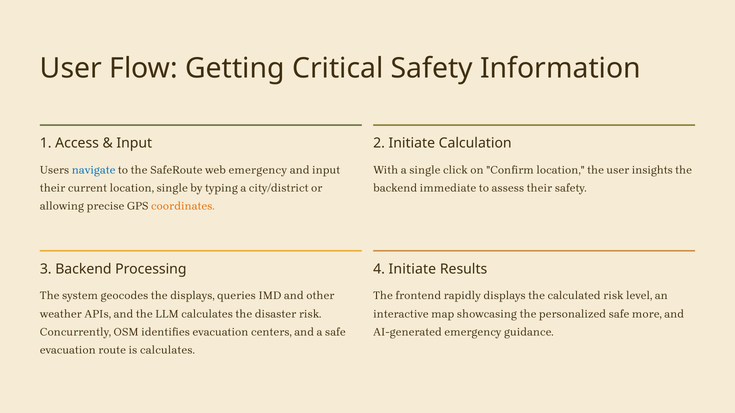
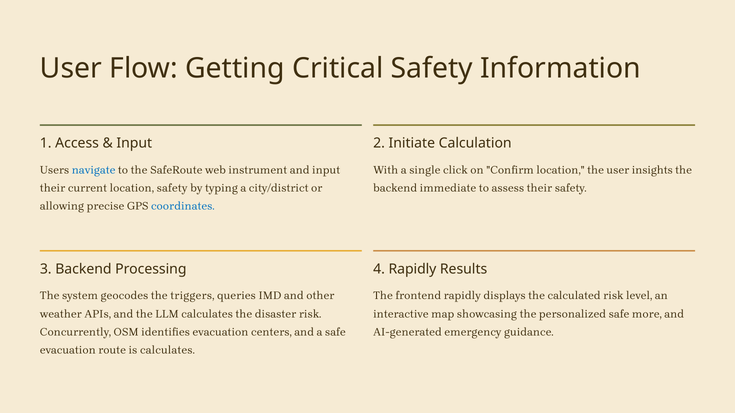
web emergency: emergency -> instrument
location single: single -> safety
coordinates colour: orange -> blue
4 Initiate: Initiate -> Rapidly
the displays: displays -> triggers
